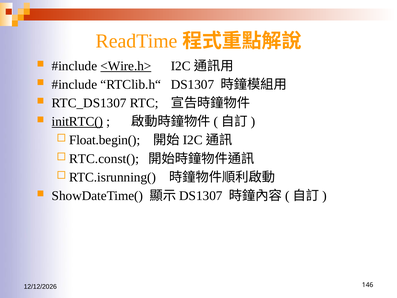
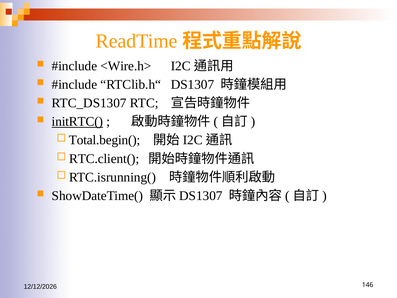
<Wire.h> underline: present -> none
Float.begin(: Float.begin( -> Total.begin(
RTC.const(: RTC.const( -> RTC.client(
